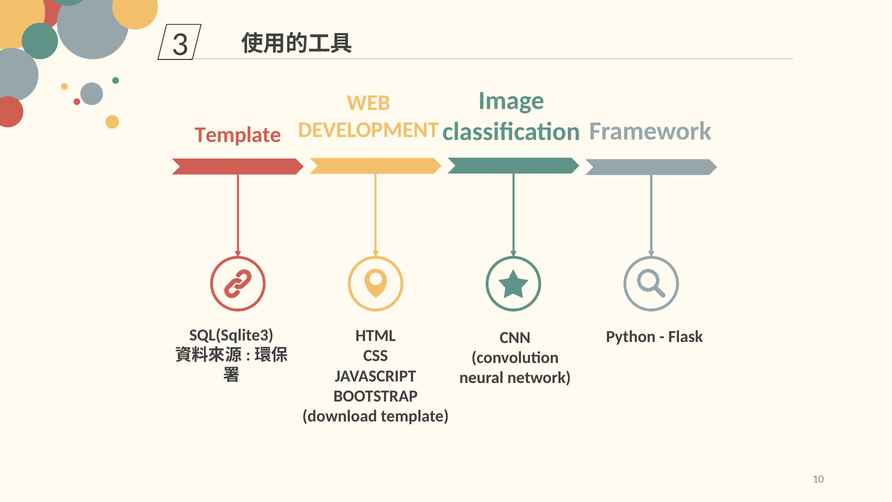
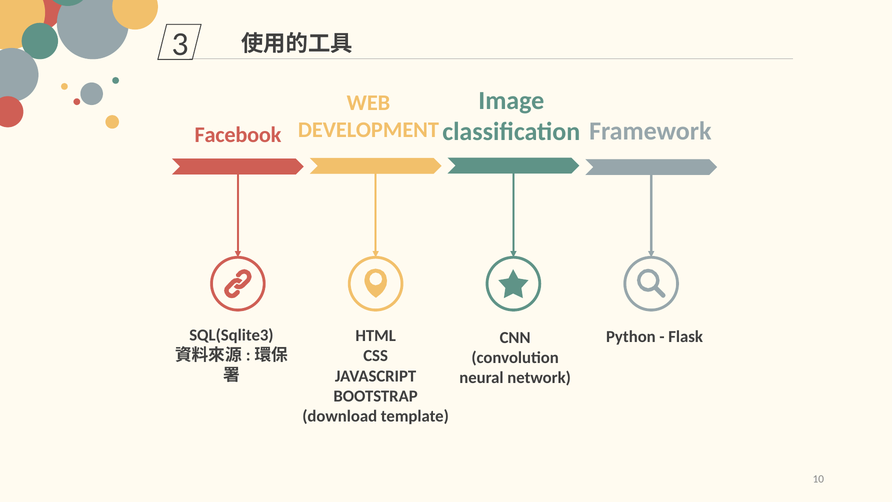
Template at (238, 135): Template -> Facebook
